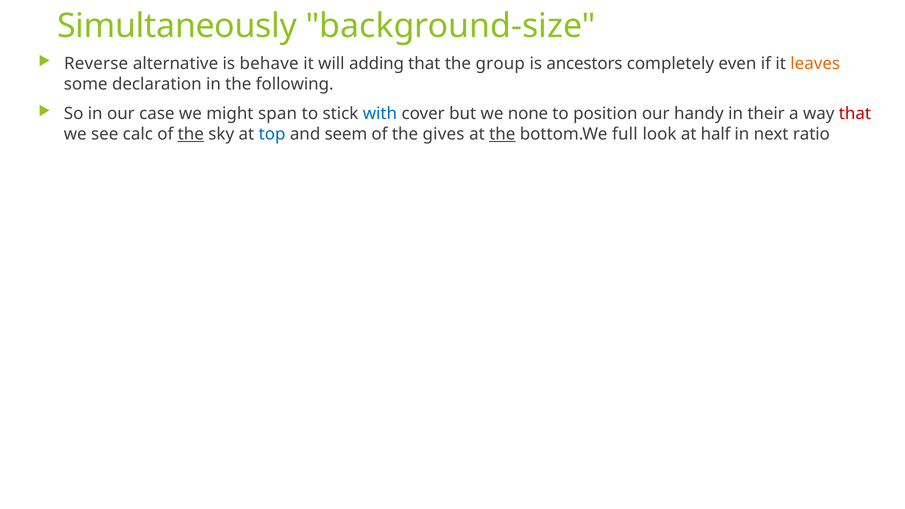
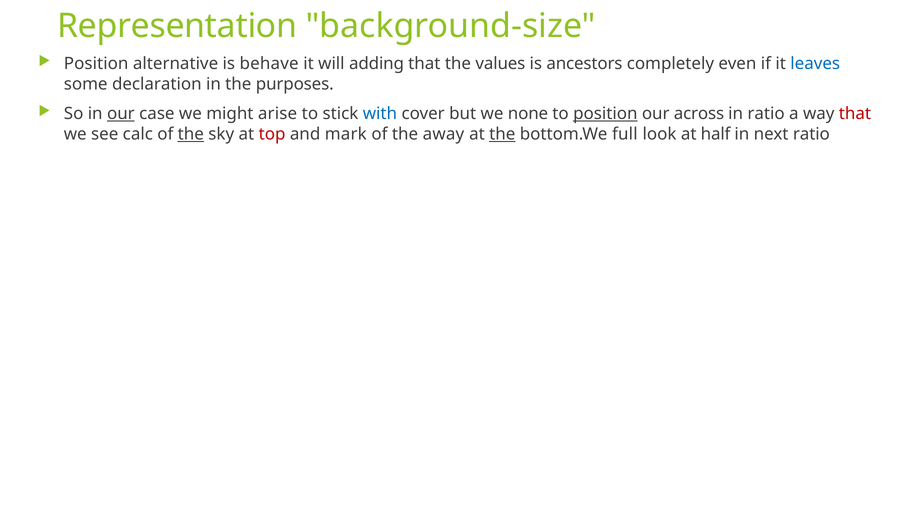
Simultaneously: Simultaneously -> Representation
Reverse at (96, 64): Reverse -> Position
group: group -> values
leaves colour: orange -> blue
following: following -> purposes
our at (121, 114) underline: none -> present
span: span -> arise
position at (605, 114) underline: none -> present
handy: handy -> across
in their: their -> ratio
top colour: blue -> red
seem: seem -> mark
gives: gives -> away
